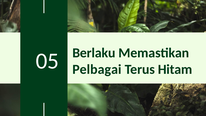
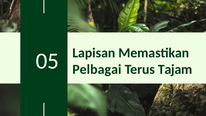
Berlaku: Berlaku -> Lapisan
Hitam: Hitam -> Tajam
